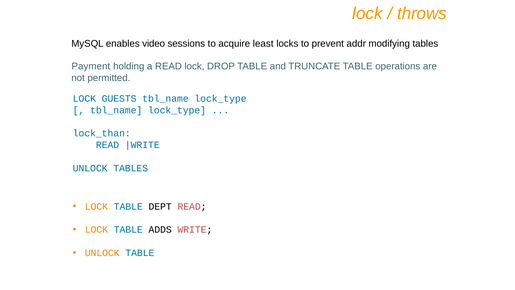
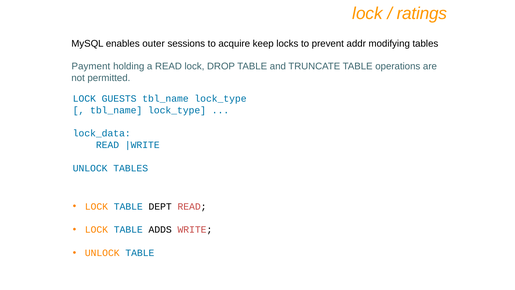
throws: throws -> ratings
video: video -> outer
least: least -> keep
lock_than: lock_than -> lock_data
